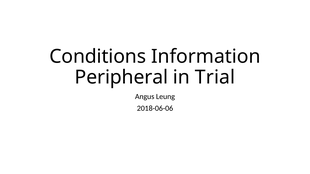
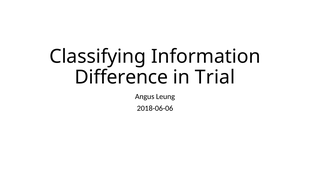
Conditions: Conditions -> Classifying
Peripheral: Peripheral -> Difference
